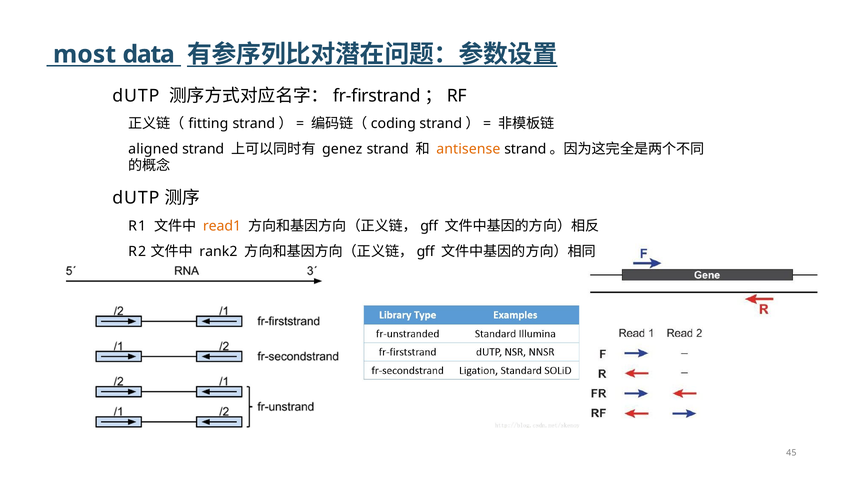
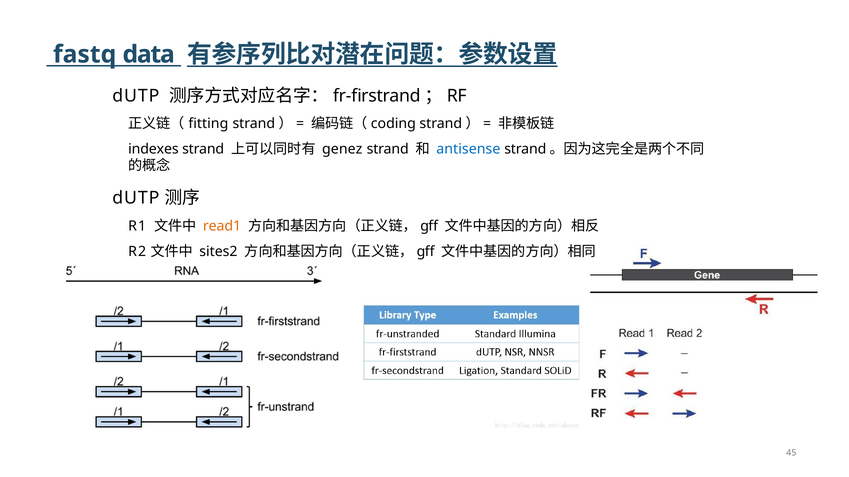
most: most -> fastq
aligned: aligned -> indexes
antisense colour: orange -> blue
rank2: rank2 -> sites2
